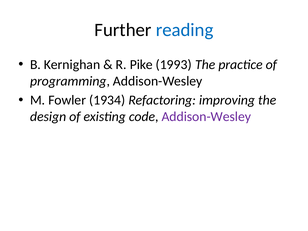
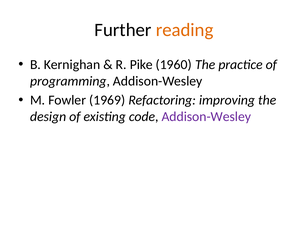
reading colour: blue -> orange
1993: 1993 -> 1960
1934: 1934 -> 1969
